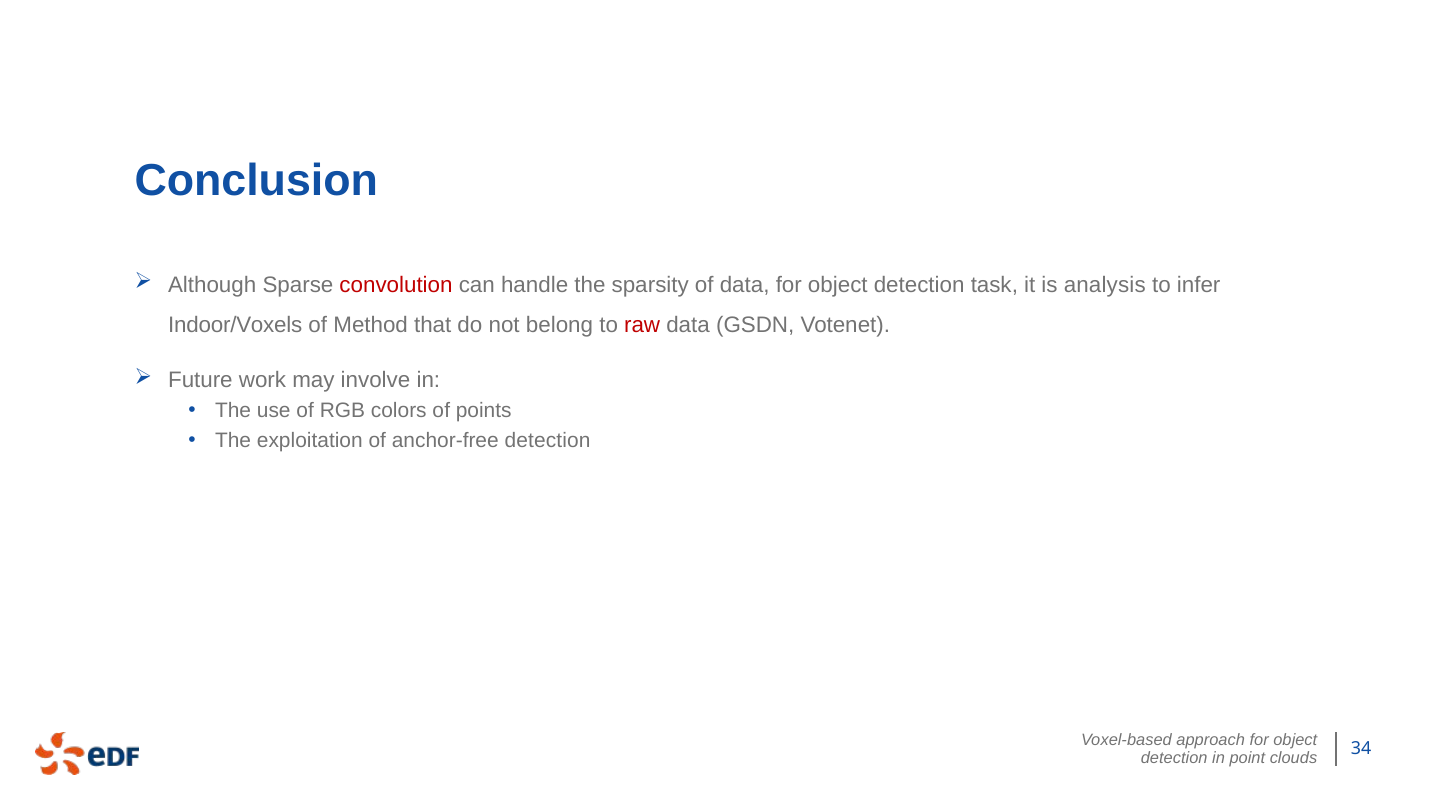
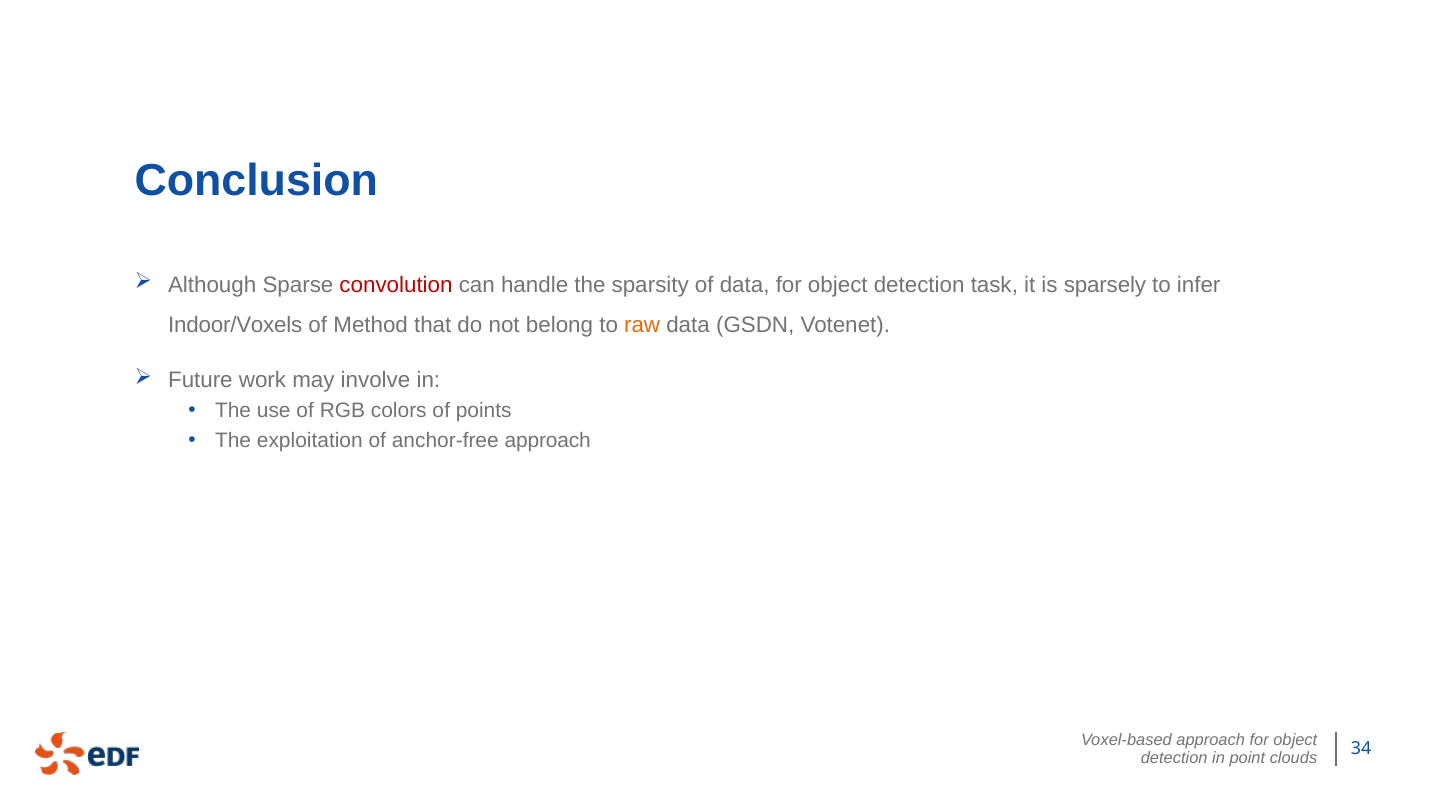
analysis: analysis -> sparsely
raw colour: red -> orange
anchor-free detection: detection -> approach
